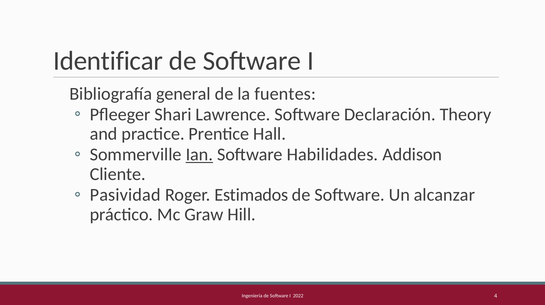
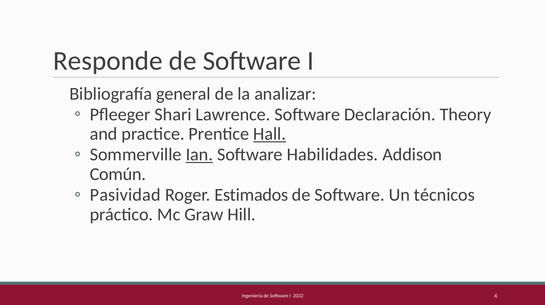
Identificar: Identificar -> Responde
fuentes: fuentes -> analizar
Hall underline: none -> present
Cliente: Cliente -> Común
alcanzar: alcanzar -> técnicos
